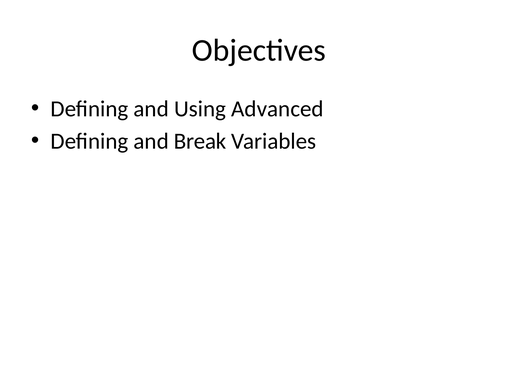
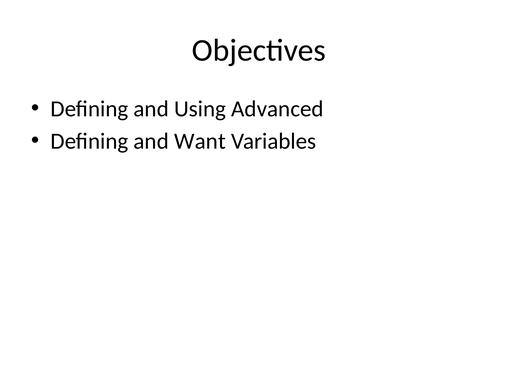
Break: Break -> Want
